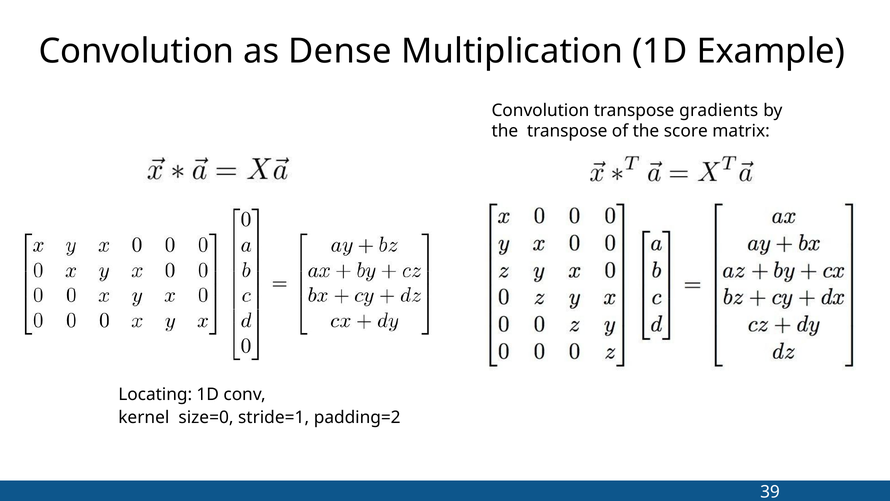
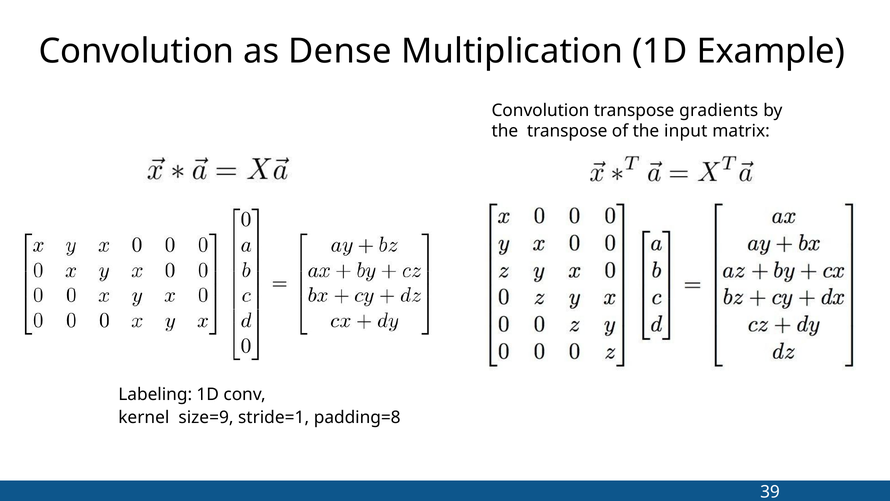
score: score -> input
Locating: Locating -> Labeling
size=0: size=0 -> size=9
padding=2: padding=2 -> padding=8
